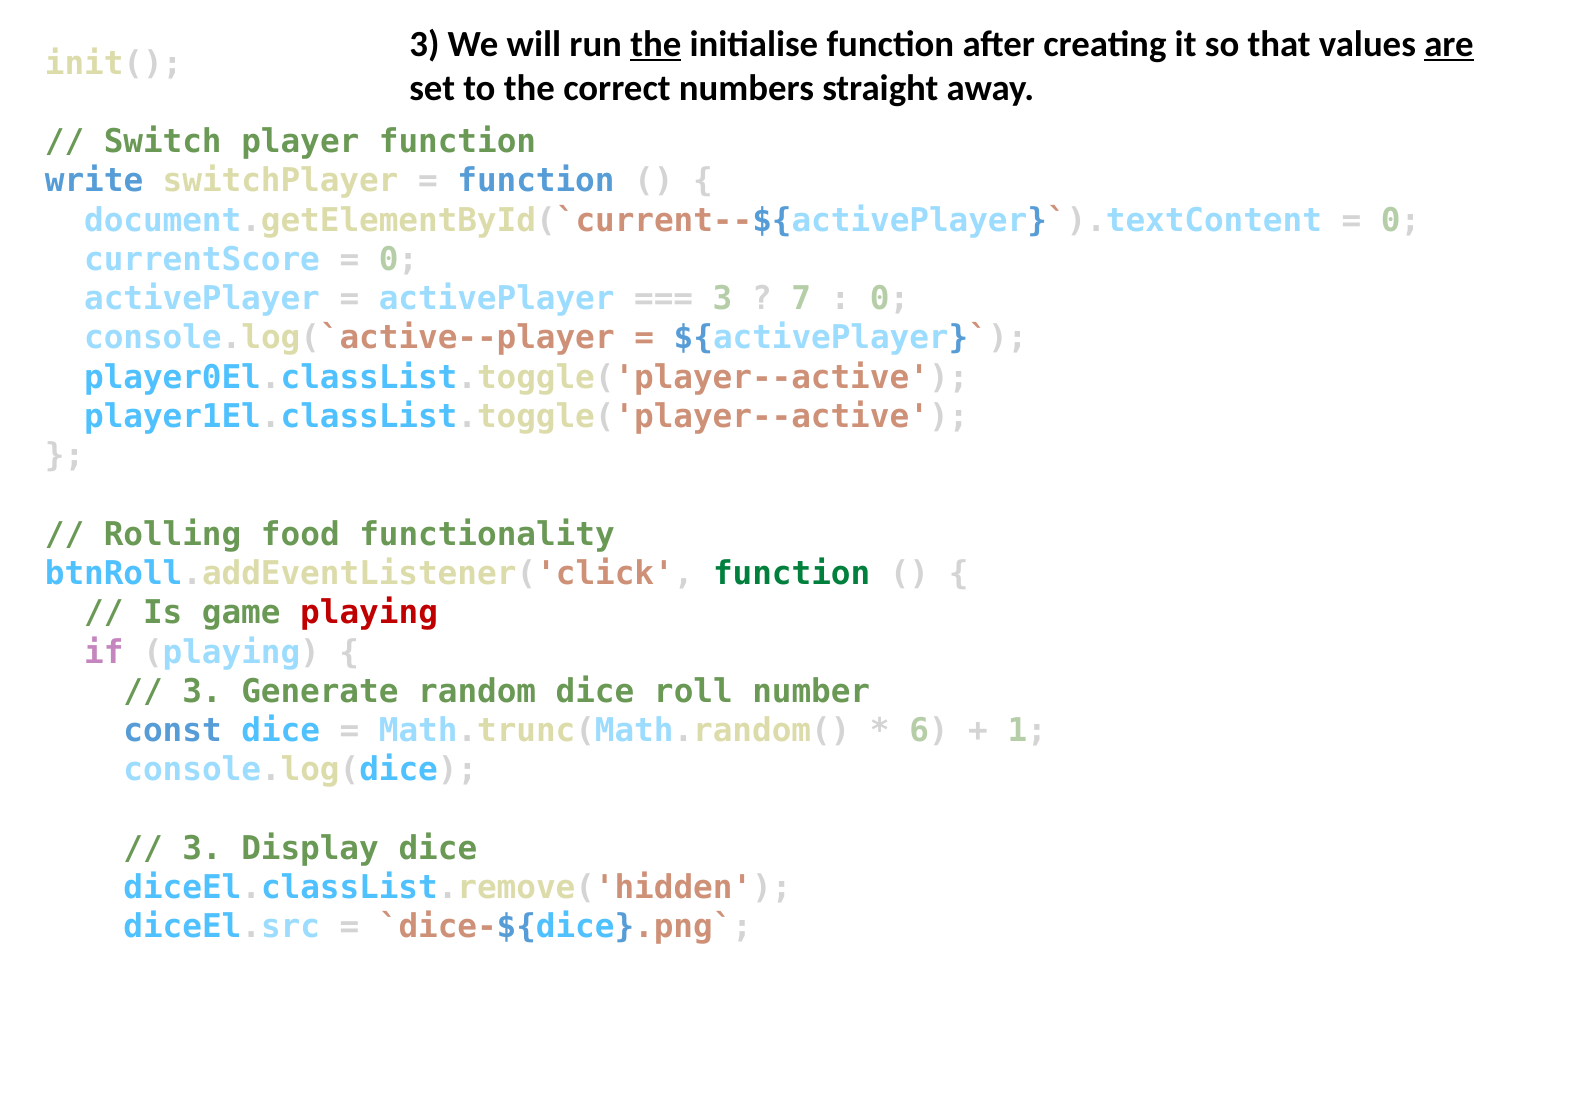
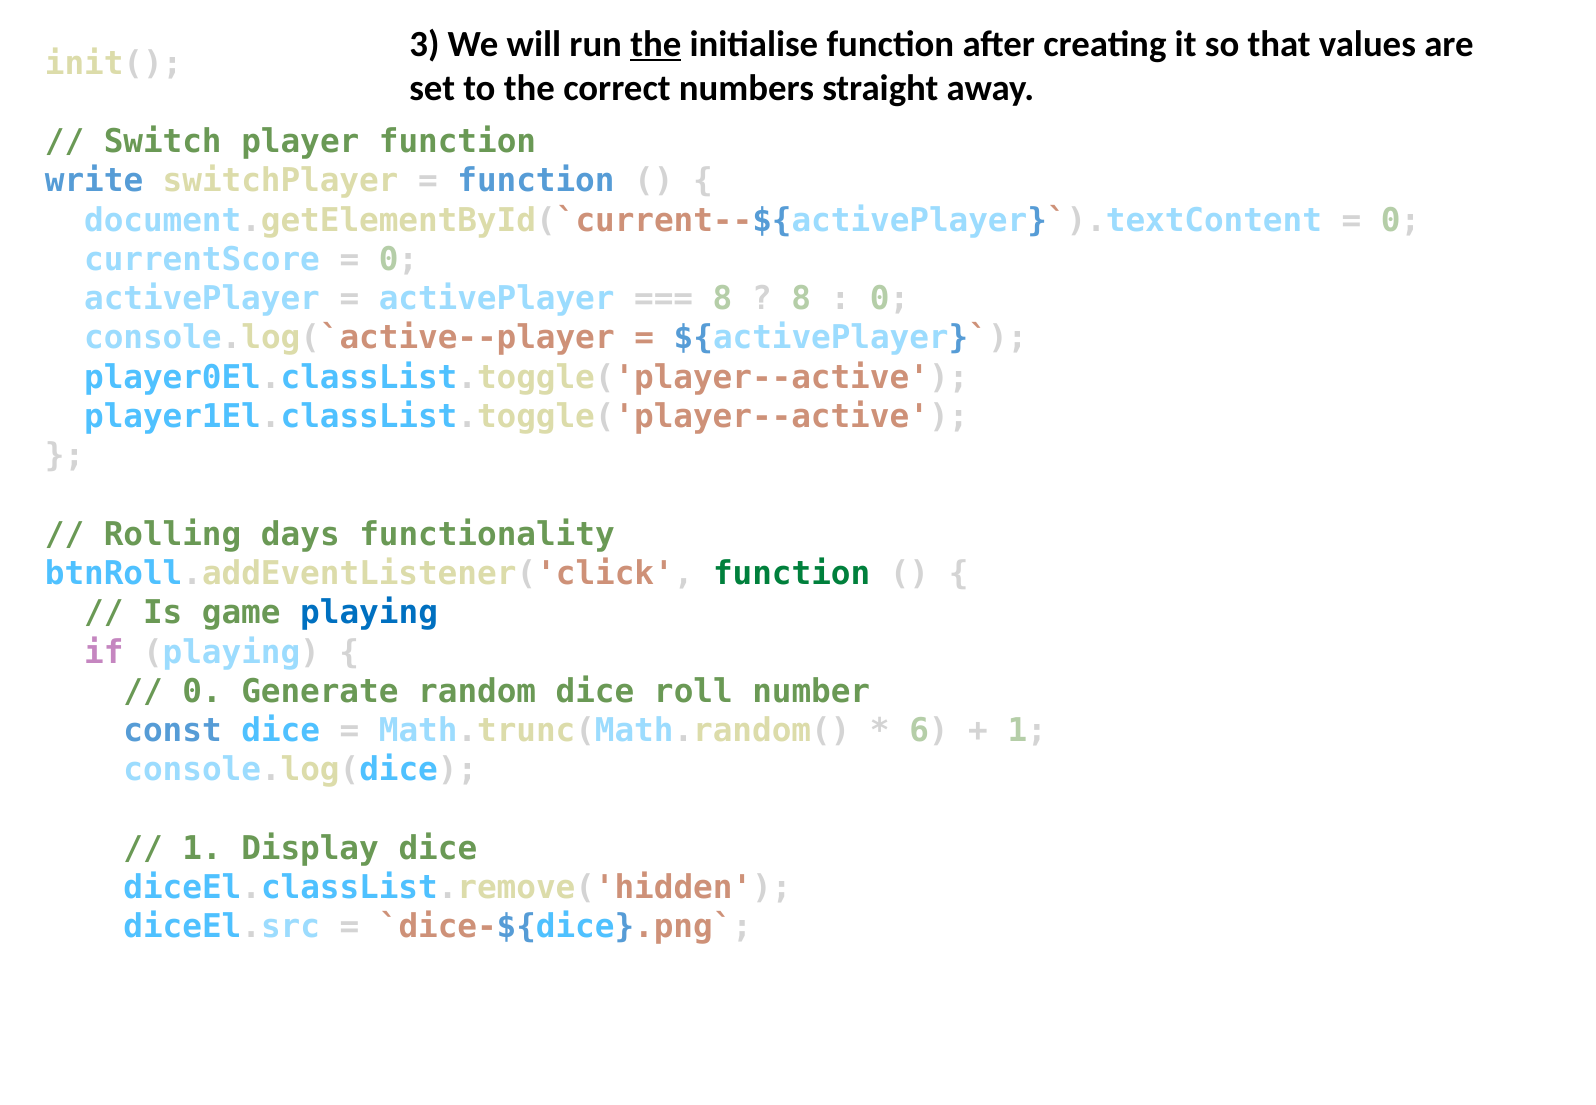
are underline: present -> none
3 at (723, 299): 3 -> 8
7 at (801, 299): 7 -> 8
food: food -> days
playing at (369, 613) colour: red -> blue
3 at (202, 691): 3 -> 0
3 at (202, 849): 3 -> 1
